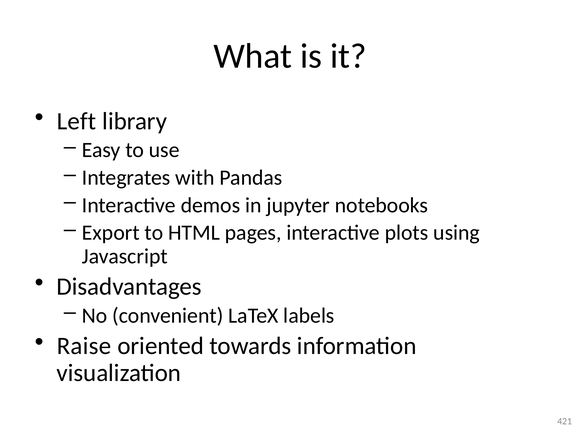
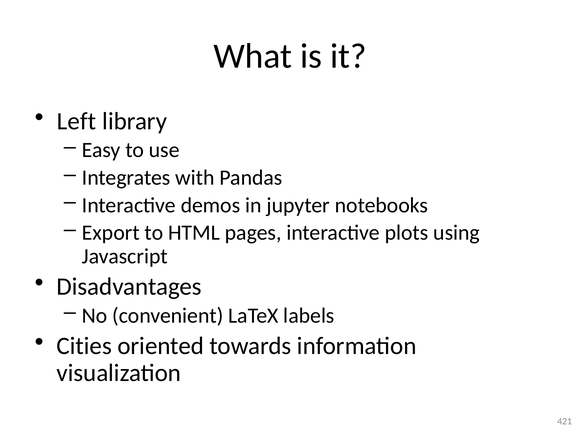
Raise: Raise -> Cities
